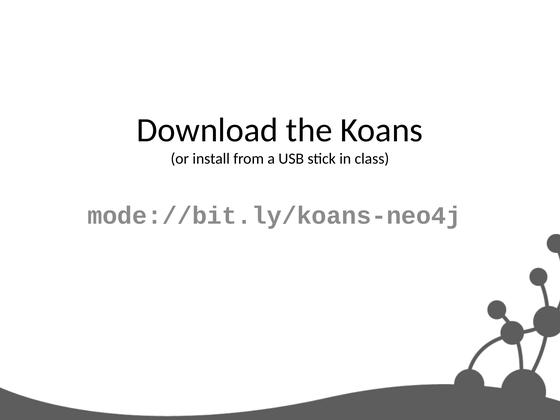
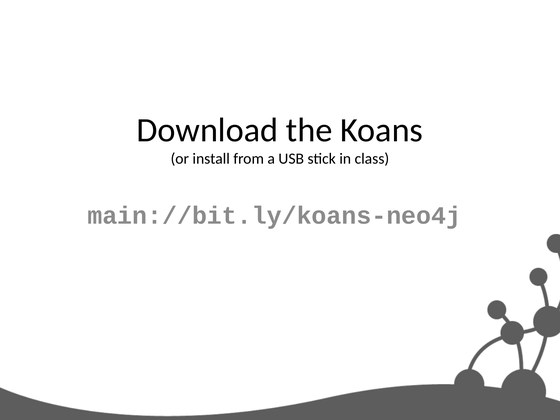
mode://bit.ly/koans-neo4j: mode://bit.ly/koans-neo4j -> main://bit.ly/koans-neo4j
